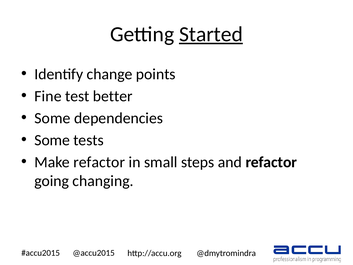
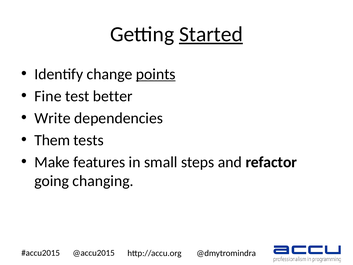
points underline: none -> present
Some at (52, 118): Some -> Write
Some at (52, 140): Some -> Them
Make refactor: refactor -> features
